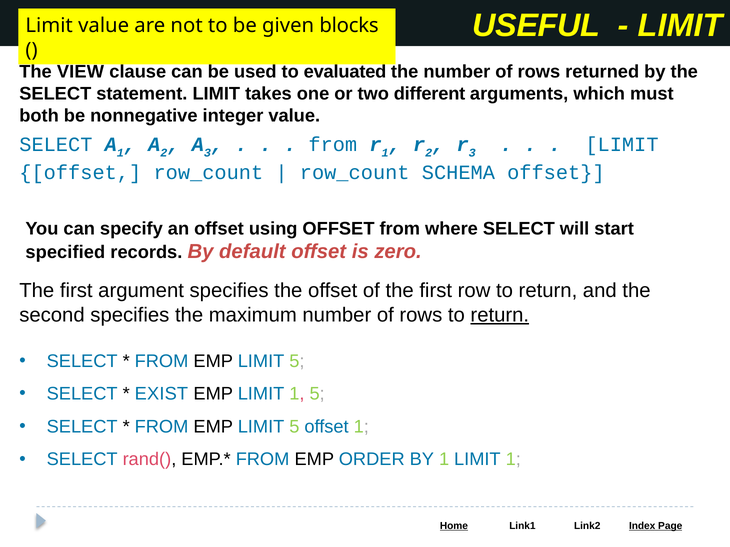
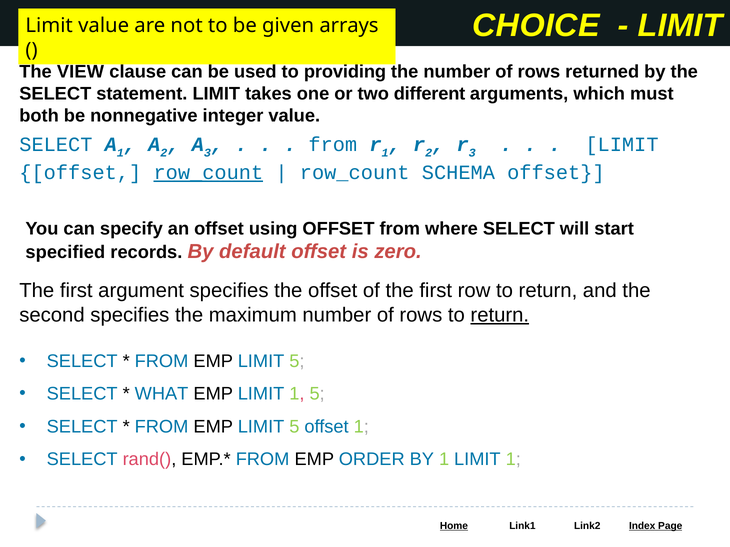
USEFUL: USEFUL -> CHOICE
blocks: blocks -> arrays
evaluated: evaluated -> providing
row_count at (208, 173) underline: none -> present
EXIST: EXIST -> WHAT
